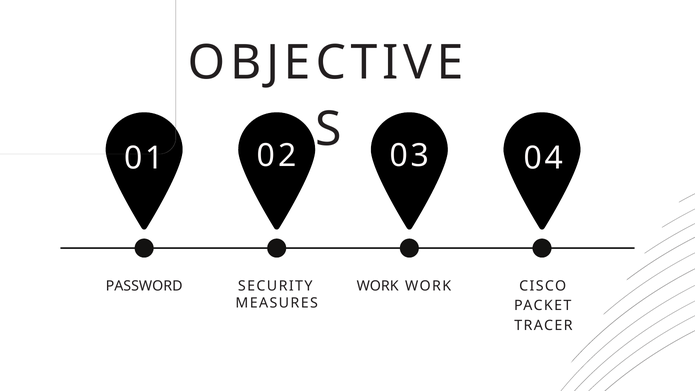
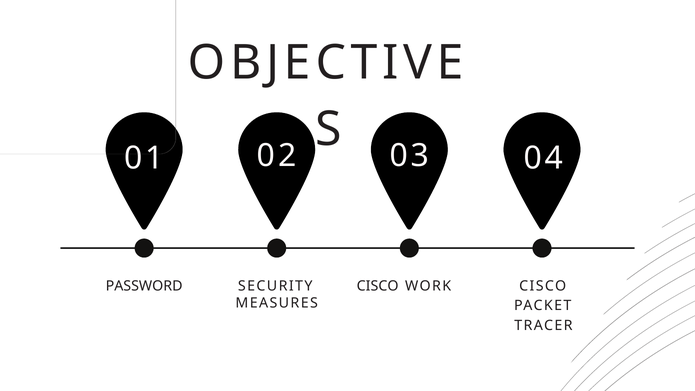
SECURITY WORK: WORK -> CISCO
